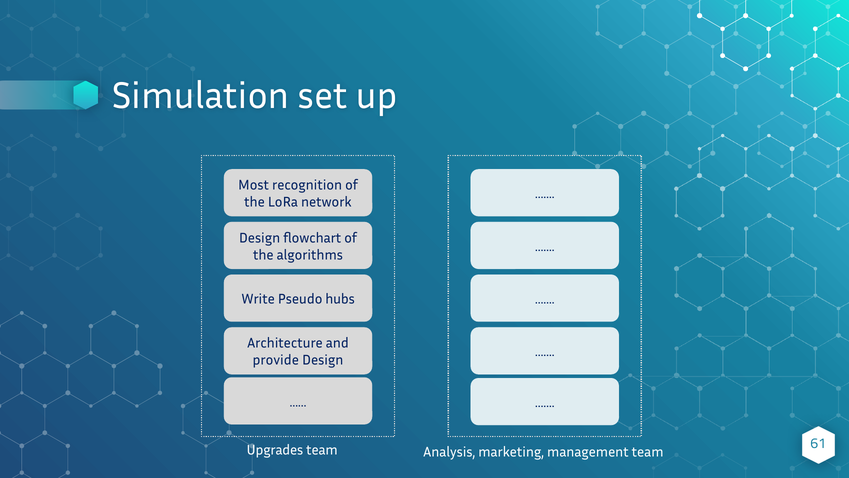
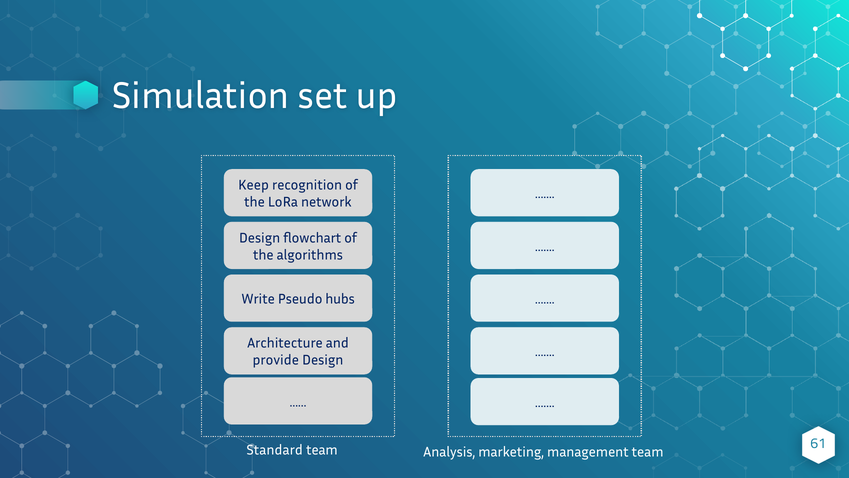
Most: Most -> Keep
Upgrades: Upgrades -> Standard
